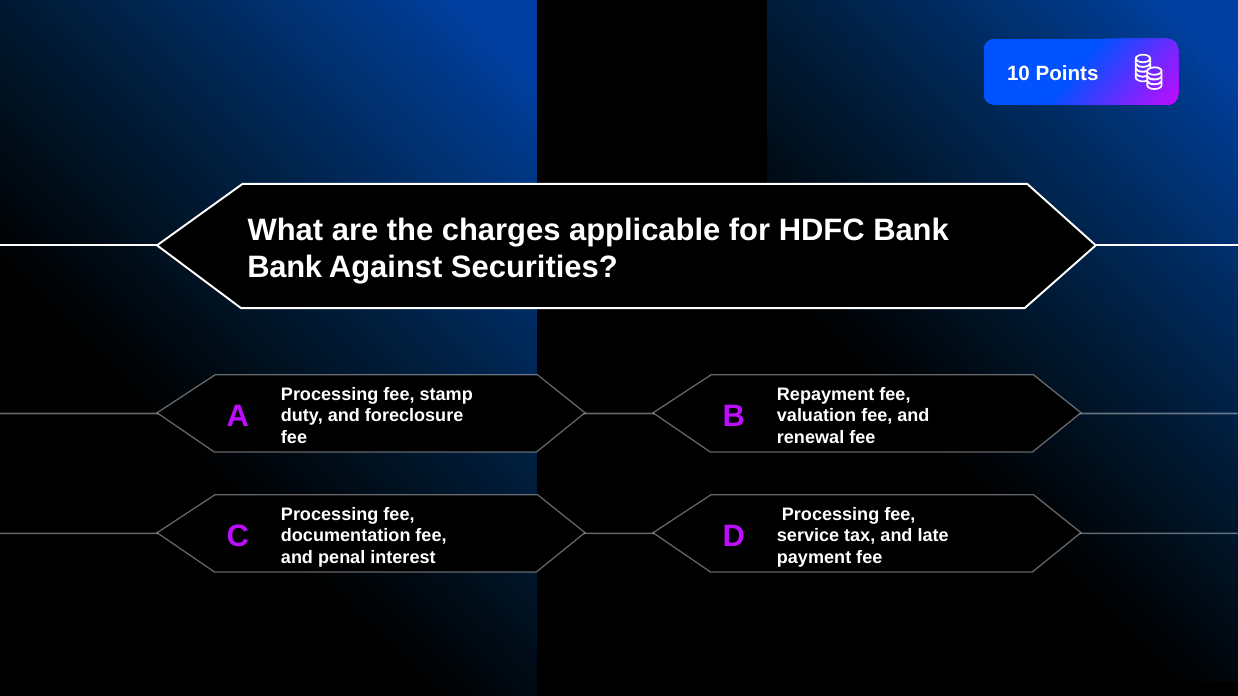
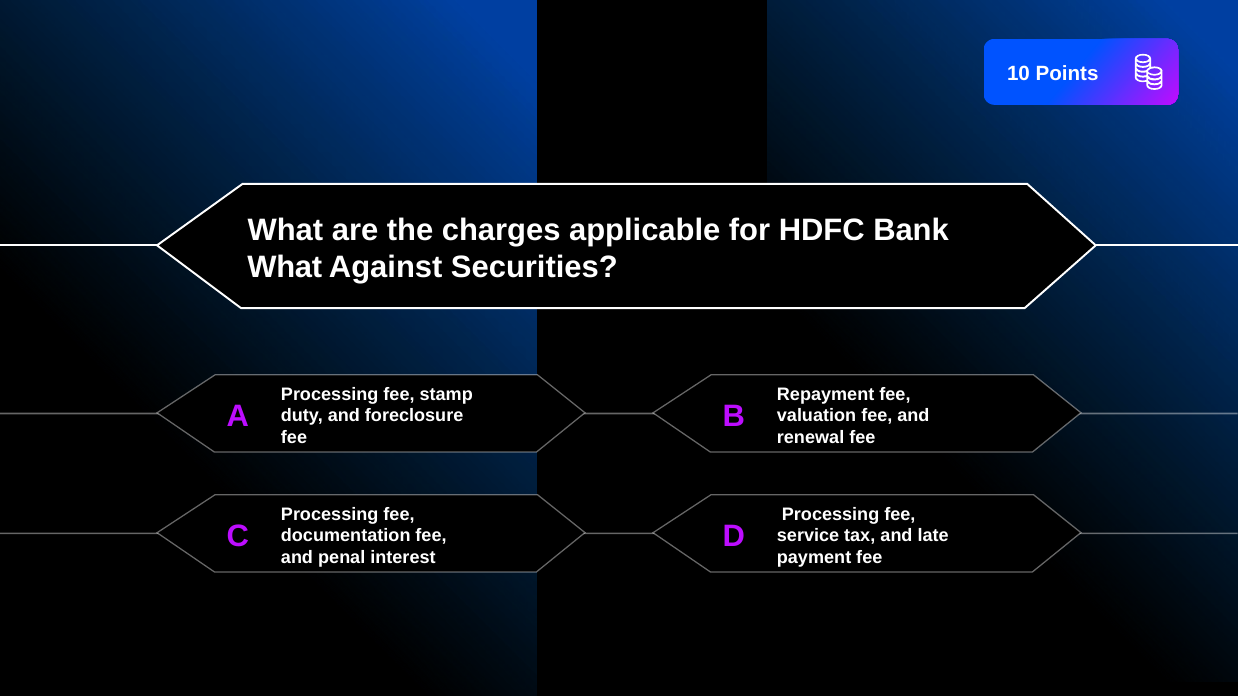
Bank at (285, 267): Bank -> What
